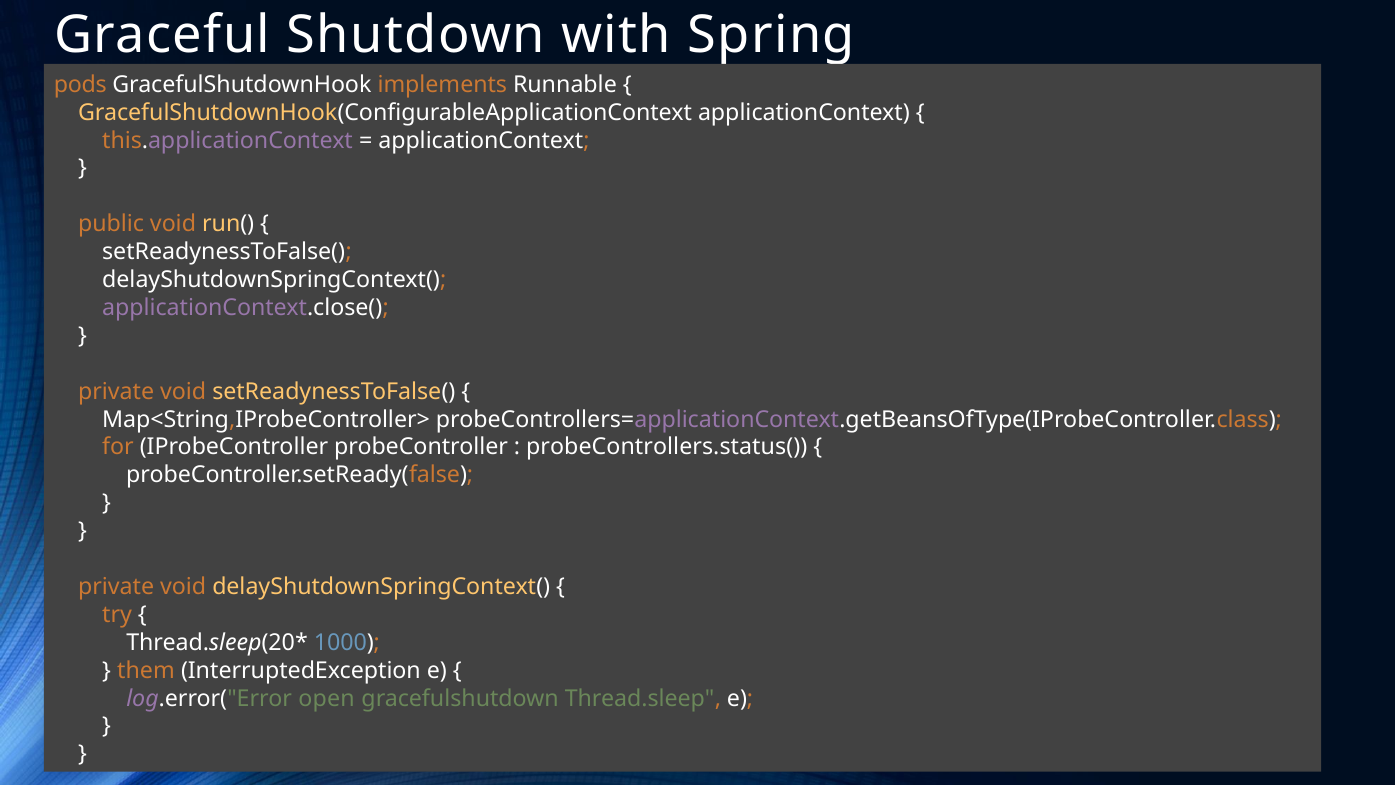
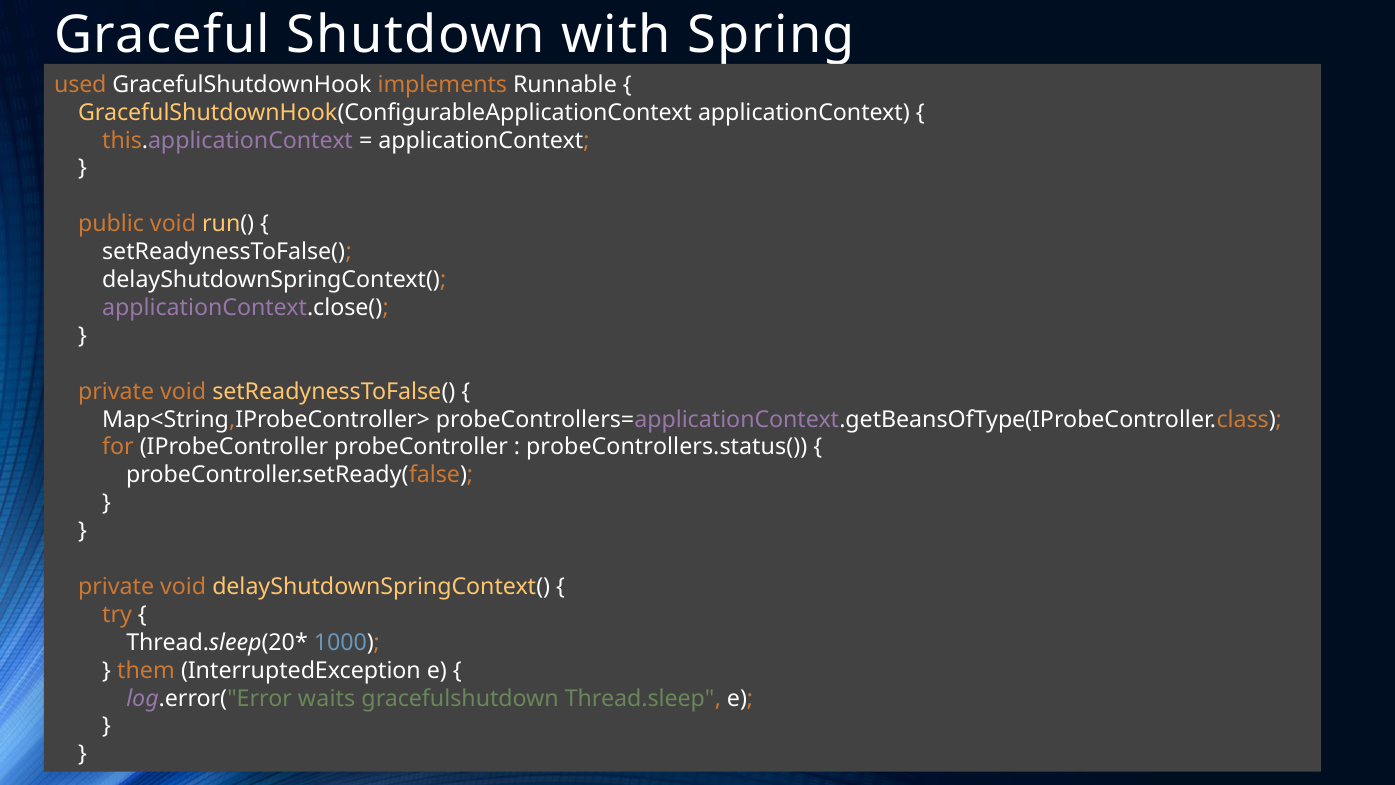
pods: pods -> used
open: open -> waits
